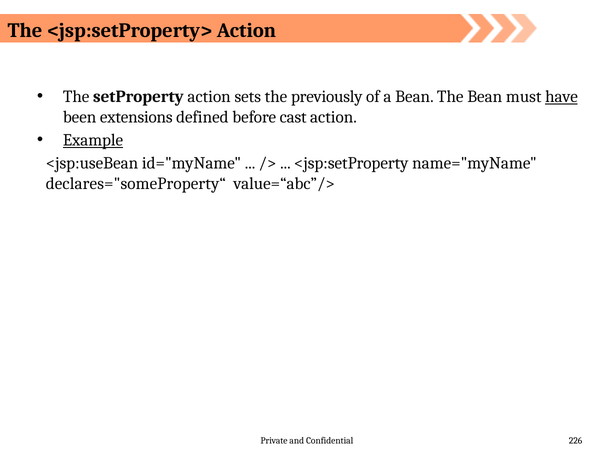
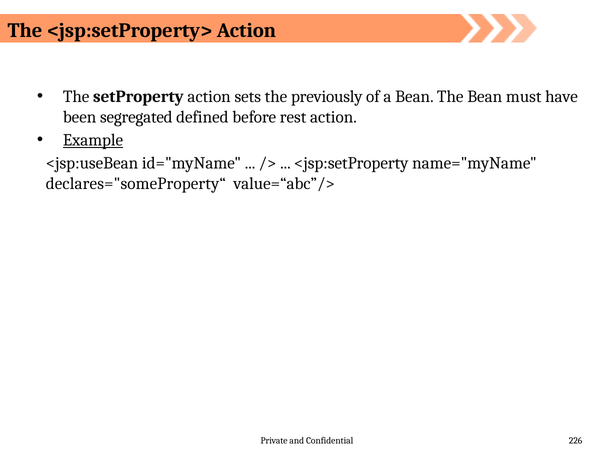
have underline: present -> none
extensions: extensions -> segregated
cast: cast -> rest
